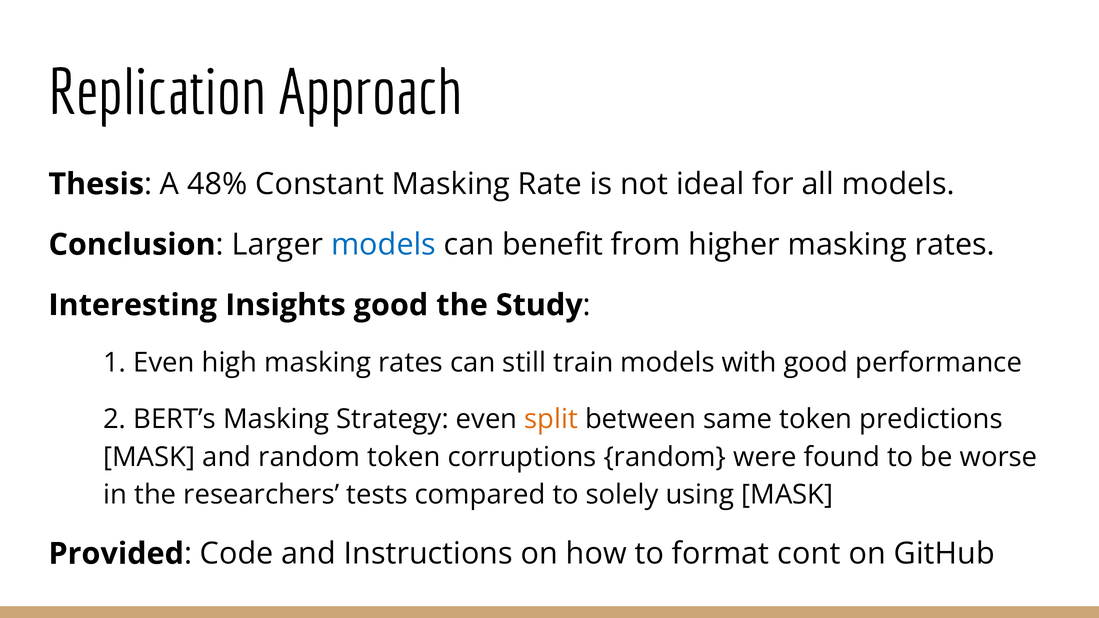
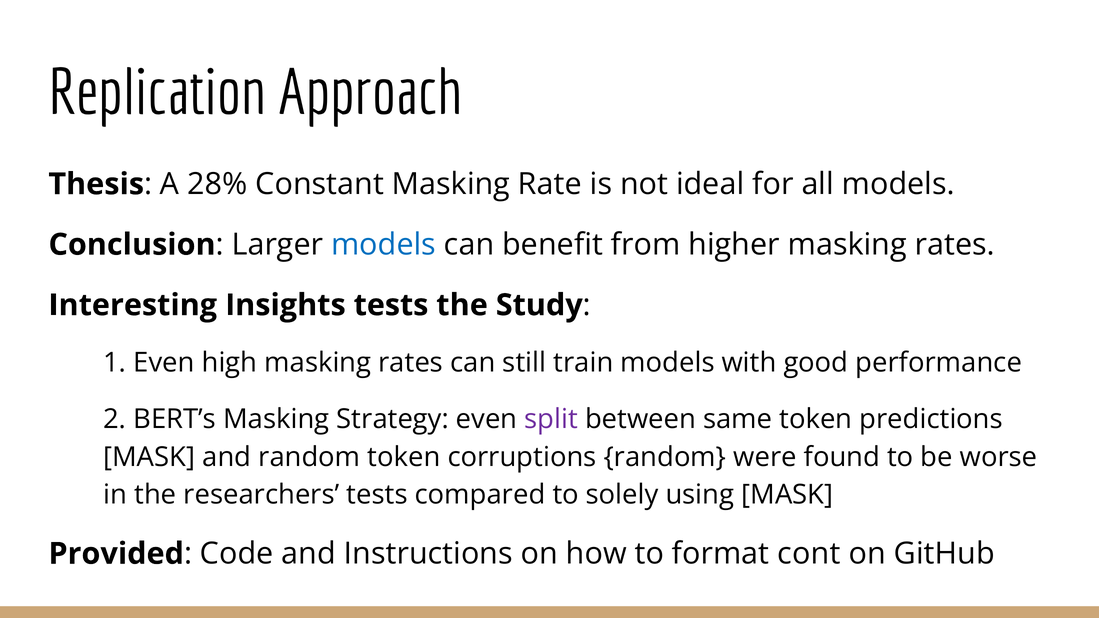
48%: 48% -> 28%
Insights good: good -> tests
split colour: orange -> purple
